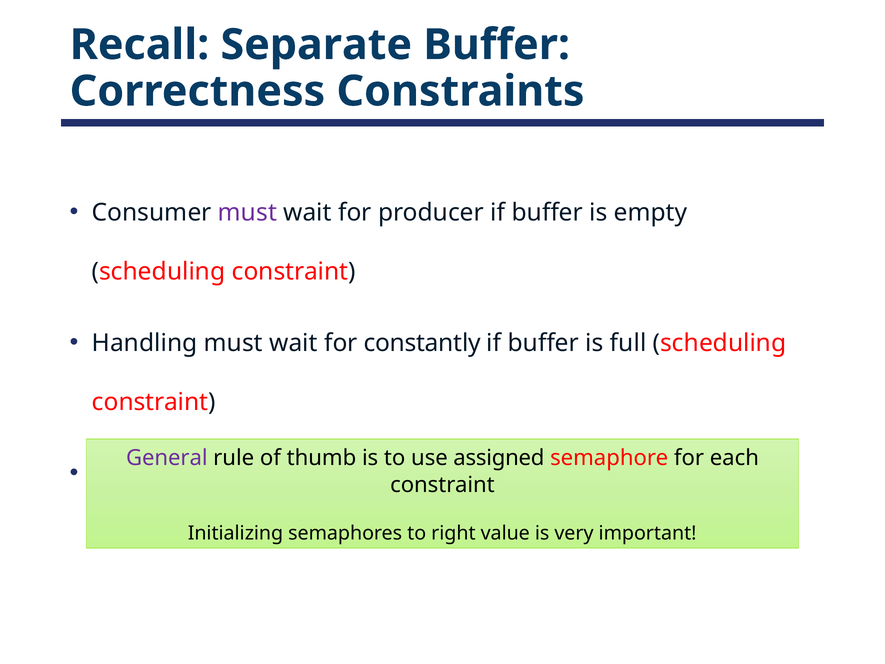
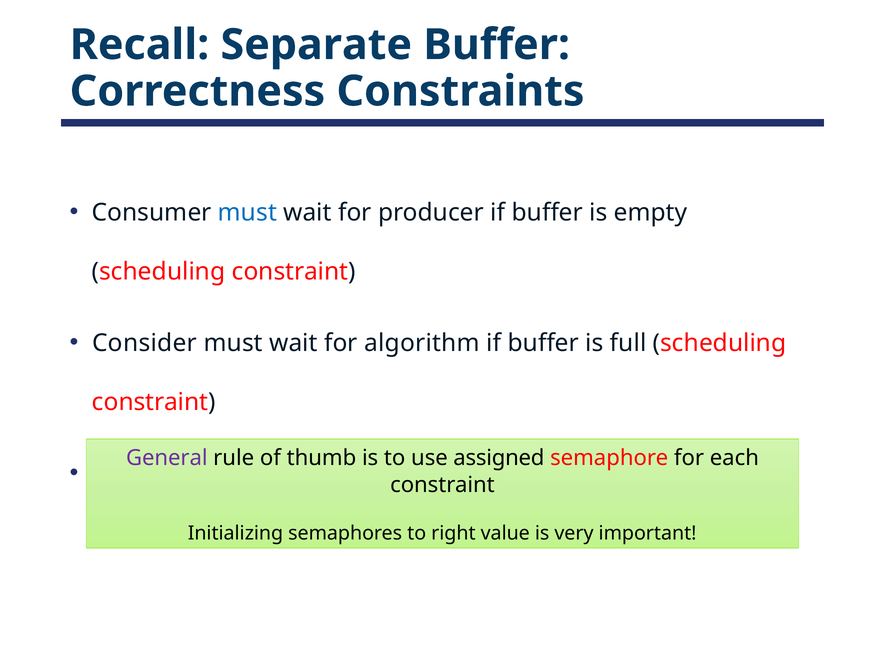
must at (247, 213) colour: purple -> blue
Handling: Handling -> Consider
constantly: constantly -> algorithm
